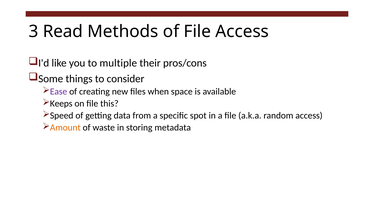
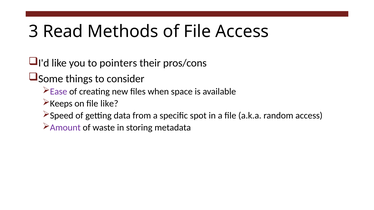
multiple: multiple -> pointers
file this: this -> like
Amount colour: orange -> purple
